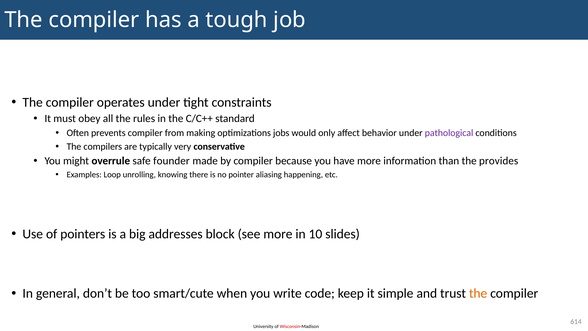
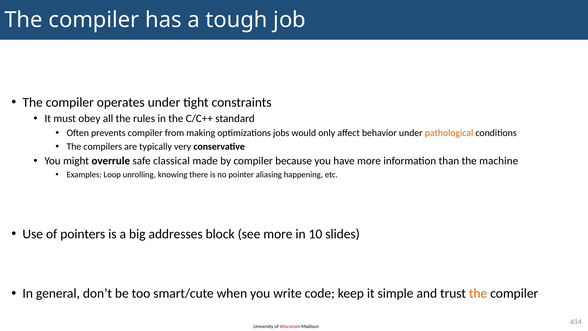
pathological colour: purple -> orange
founder: founder -> classical
provides: provides -> machine
